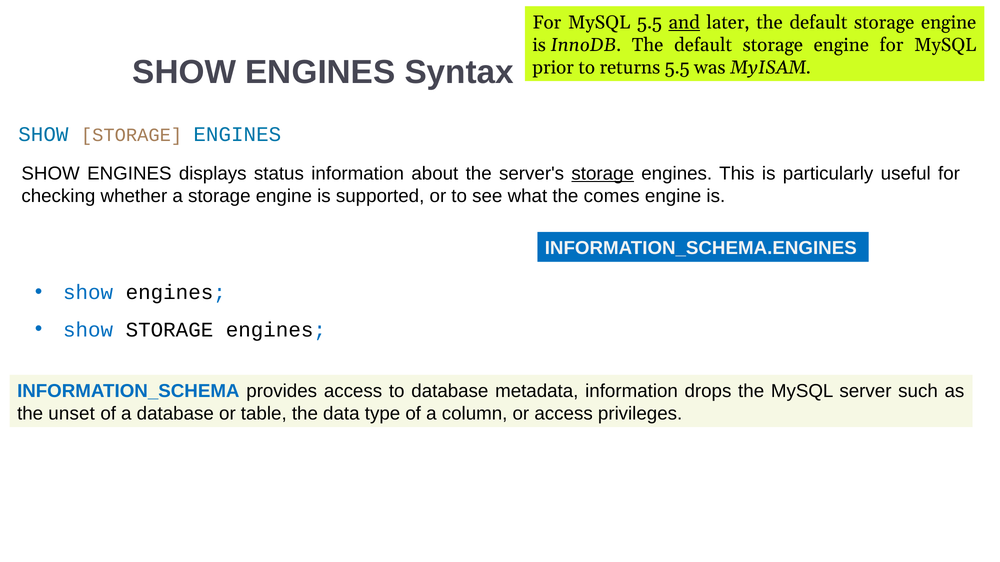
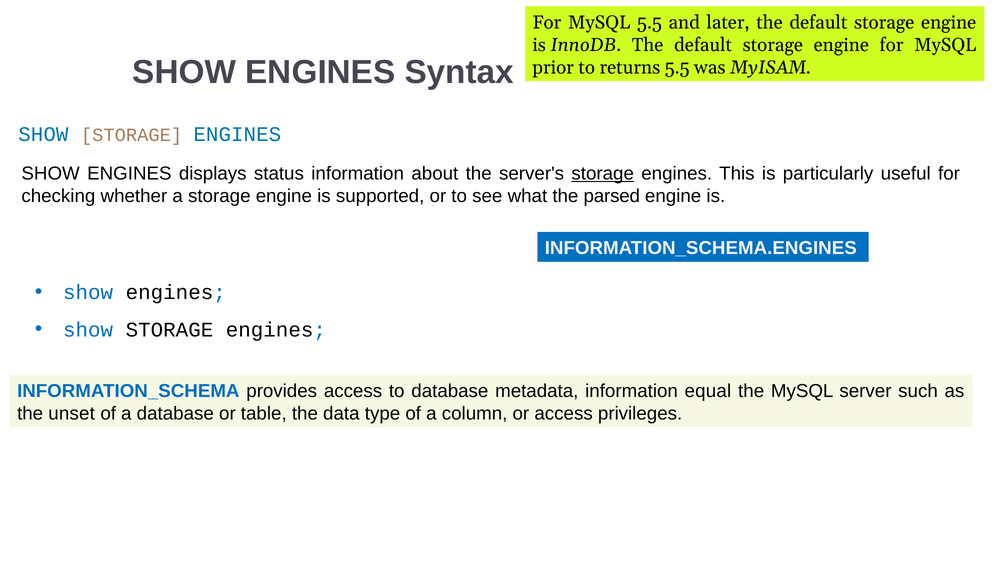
and underline: present -> none
comes: comes -> parsed
drops: drops -> equal
